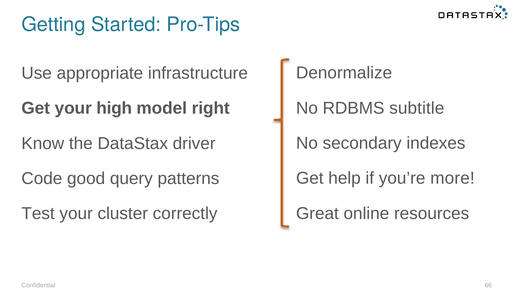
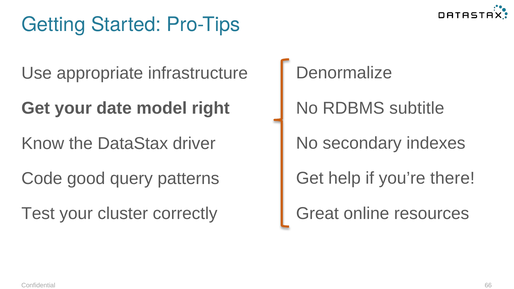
high: high -> date
more: more -> there
